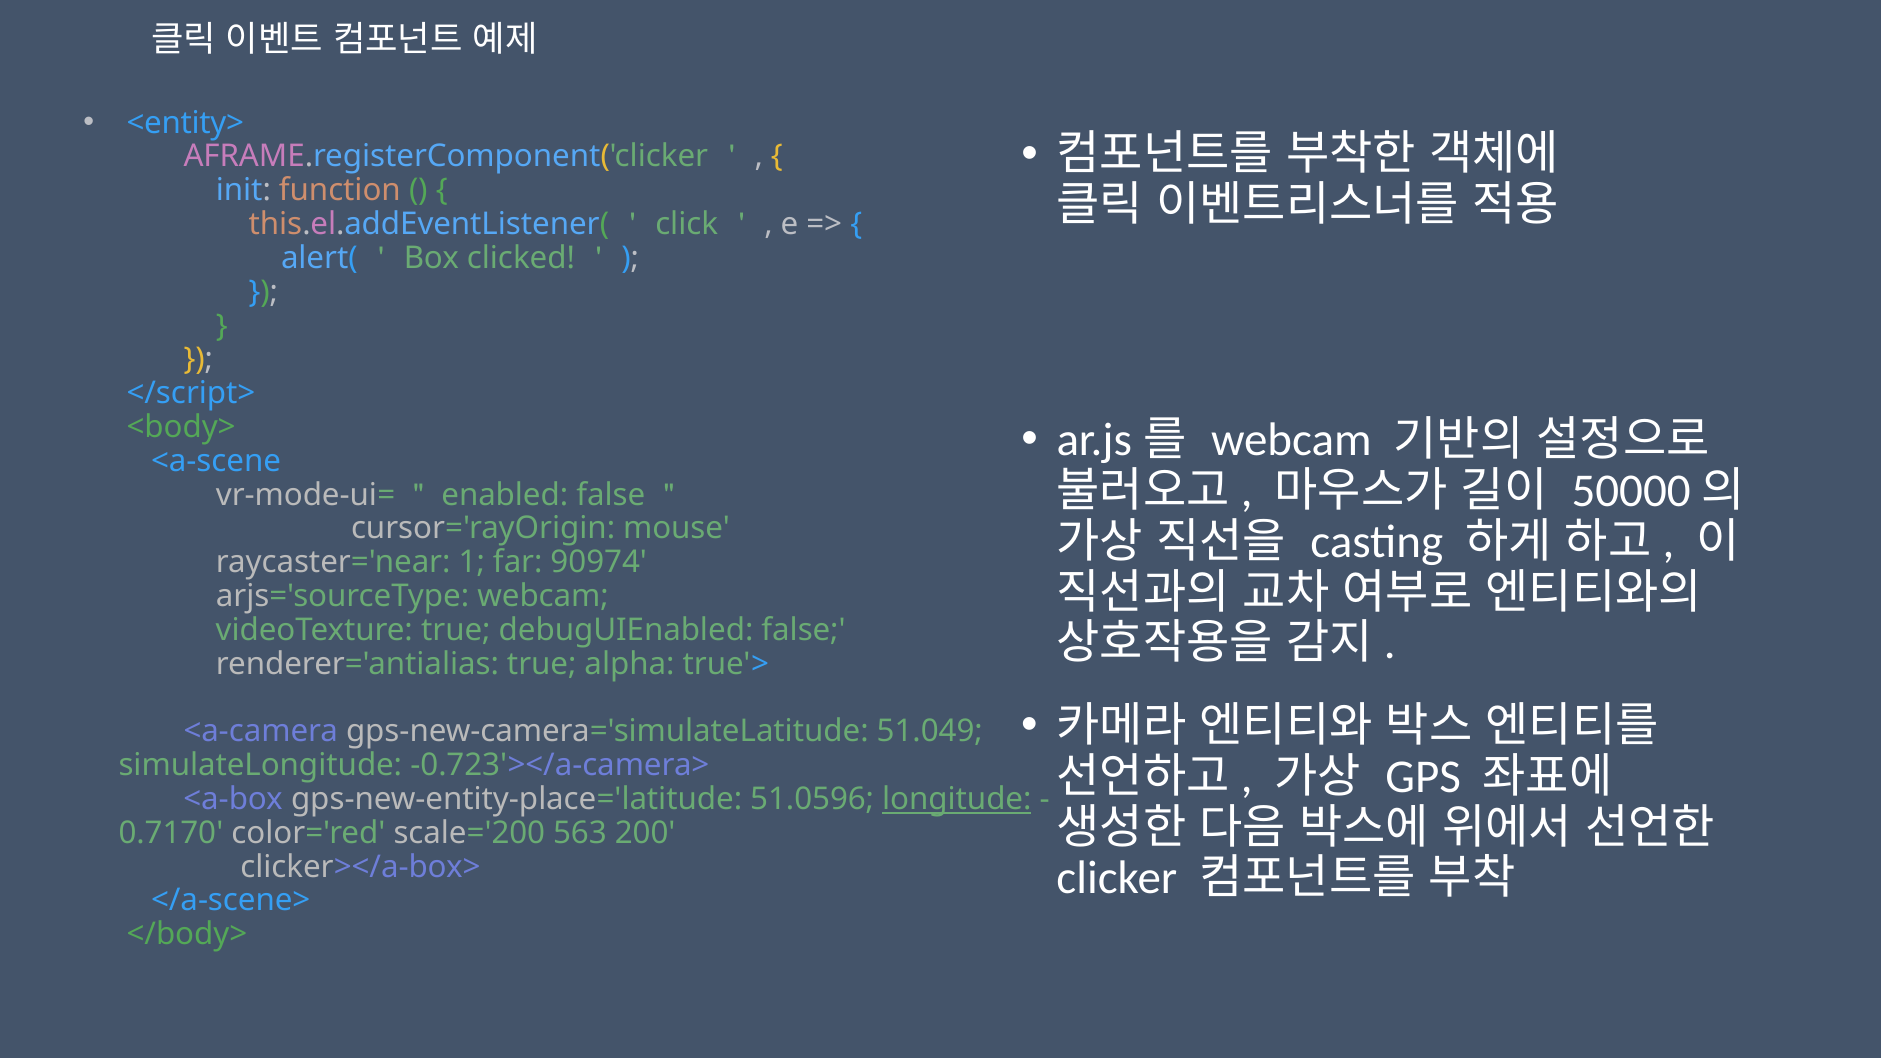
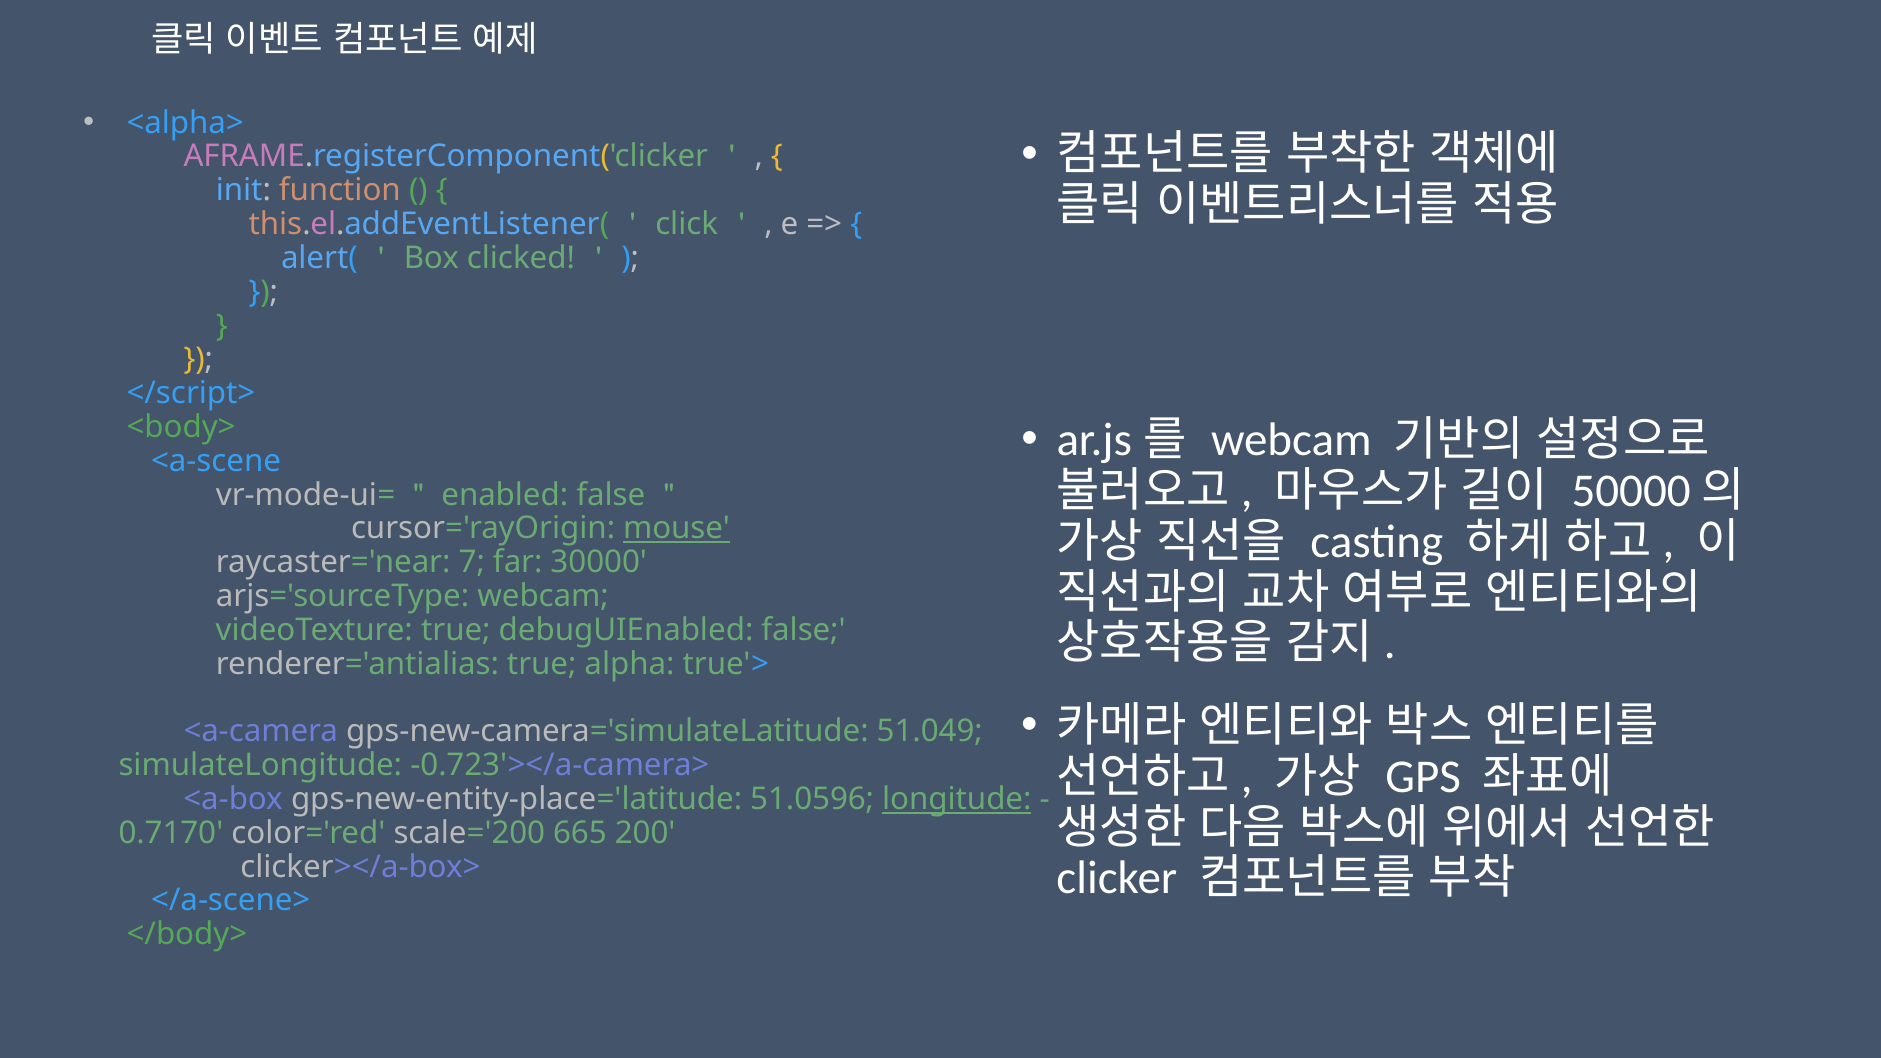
<entity>: <entity> -> <alpha>
mouse underline: none -> present
1: 1 -> 7
90974: 90974 -> 30000
563: 563 -> 665
